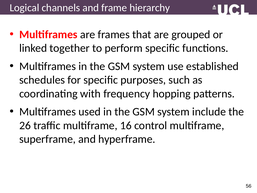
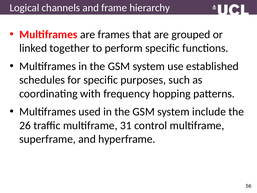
16: 16 -> 31
